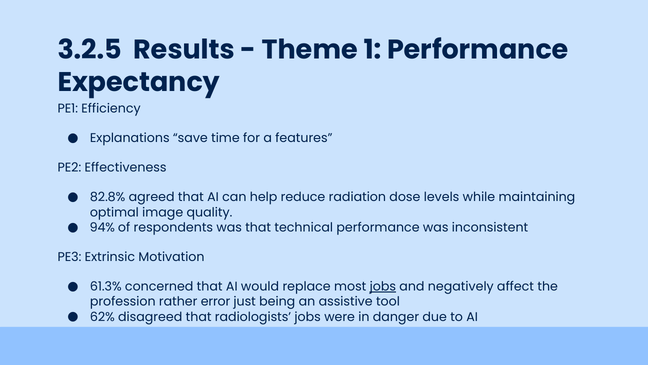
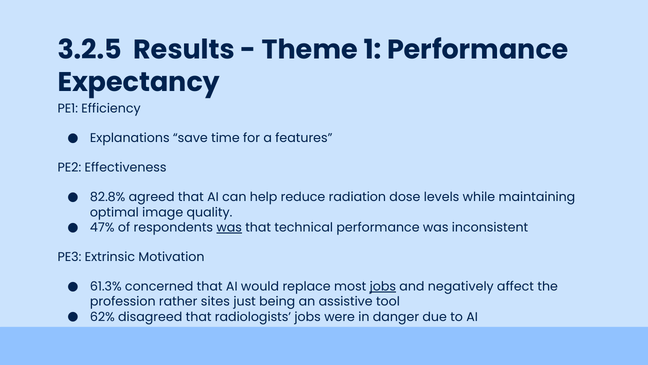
94%: 94% -> 47%
was at (229, 227) underline: none -> present
error: error -> sites
